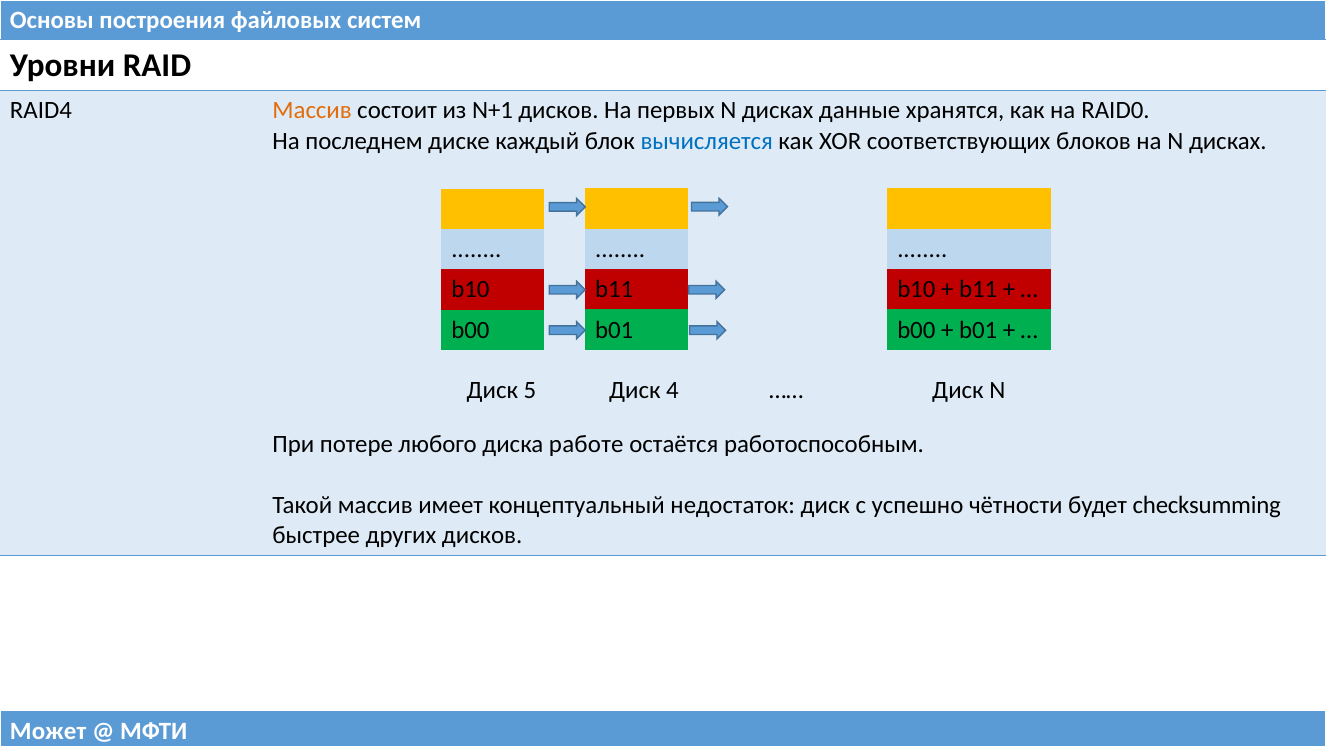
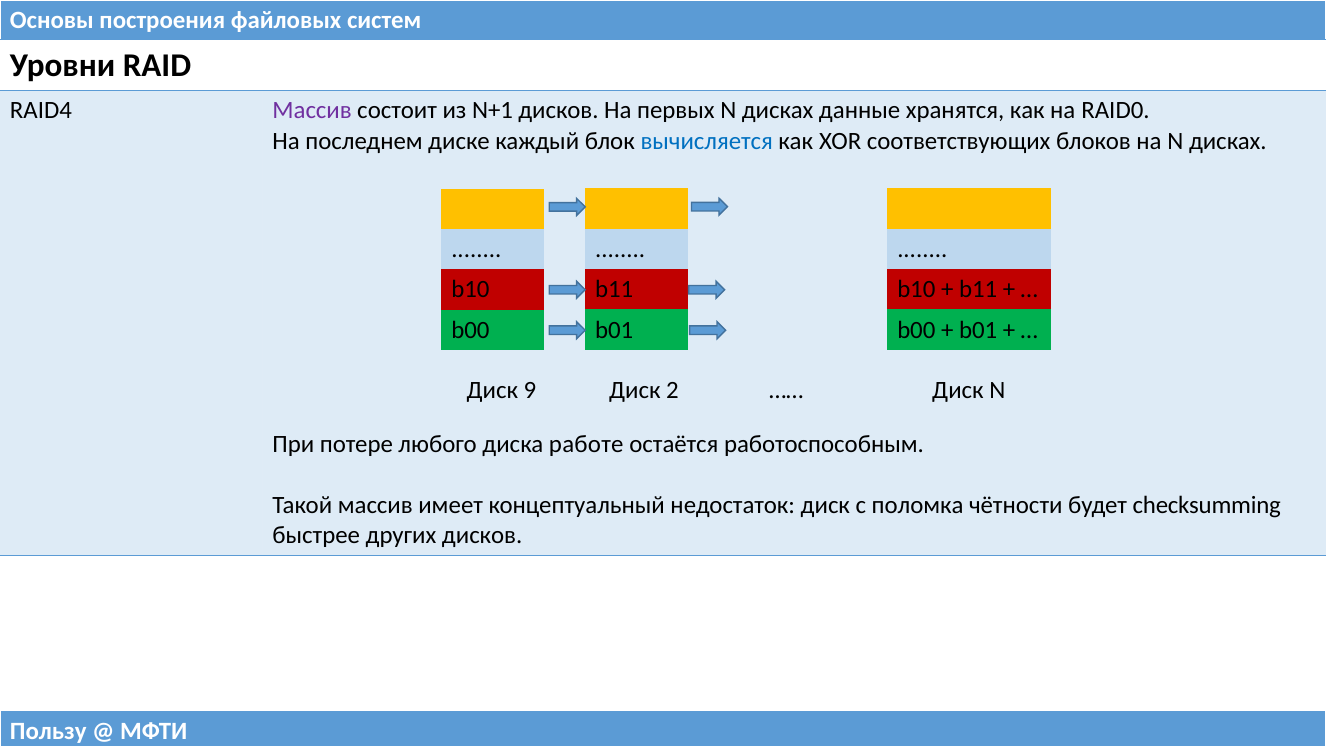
Массив at (312, 111) colour: orange -> purple
5: 5 -> 9
4: 4 -> 2
успешно: успешно -> поломка
Может: Может -> Пользу
